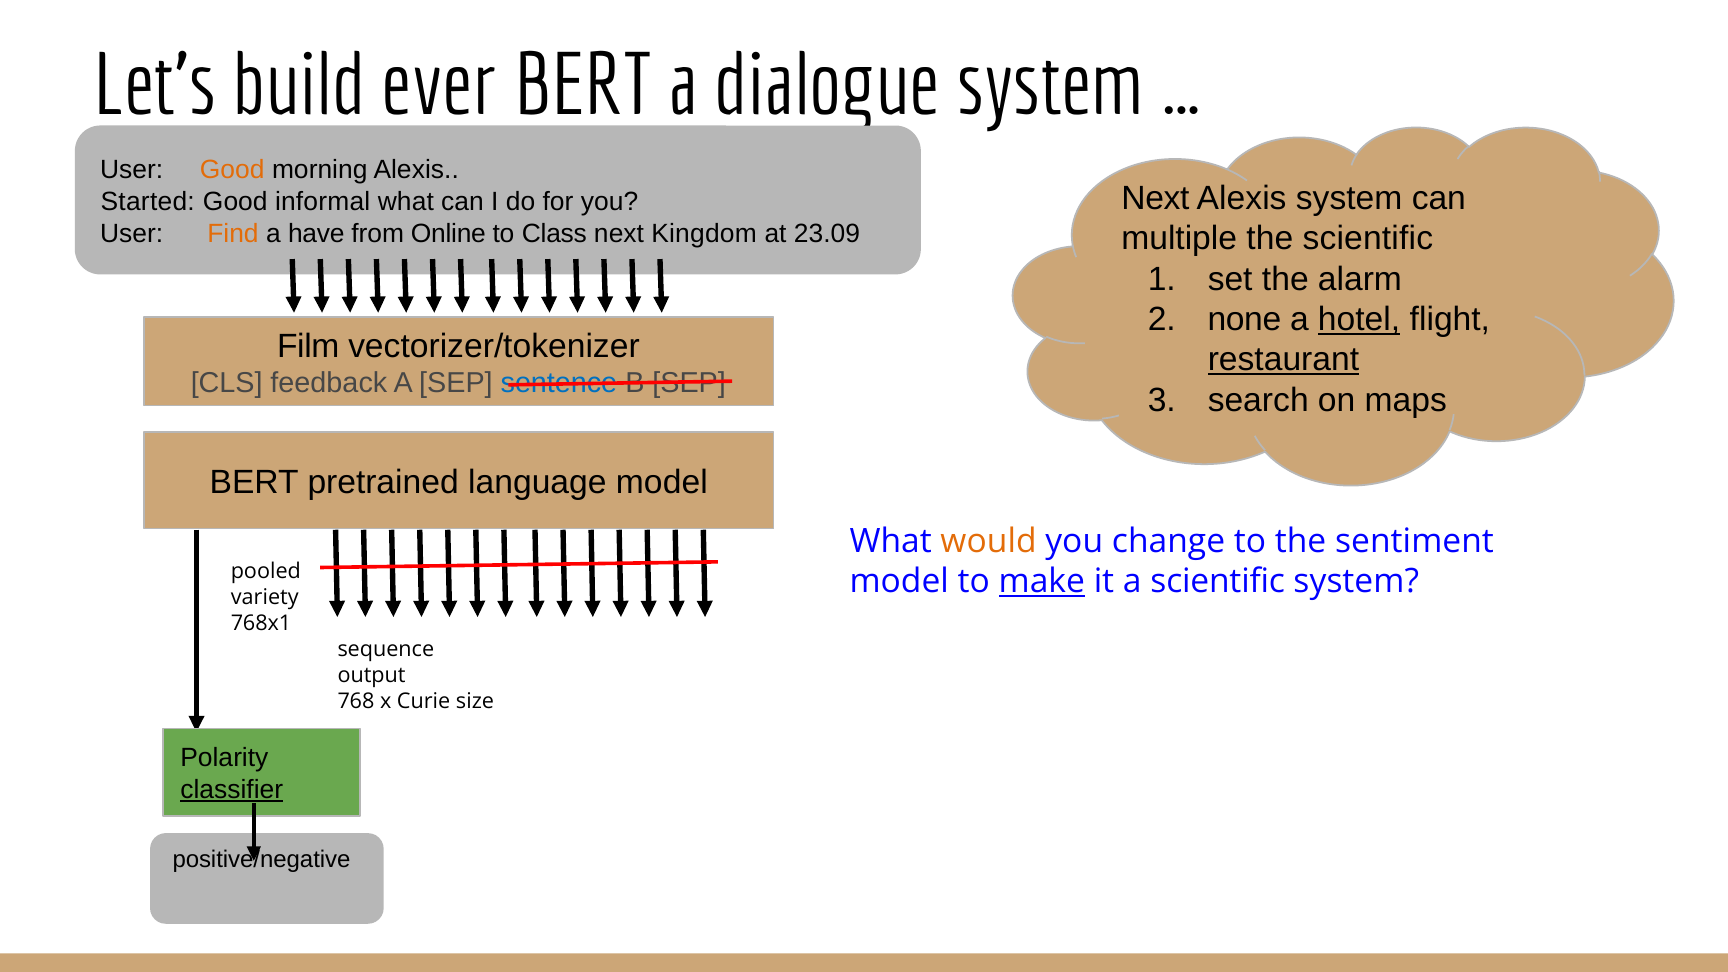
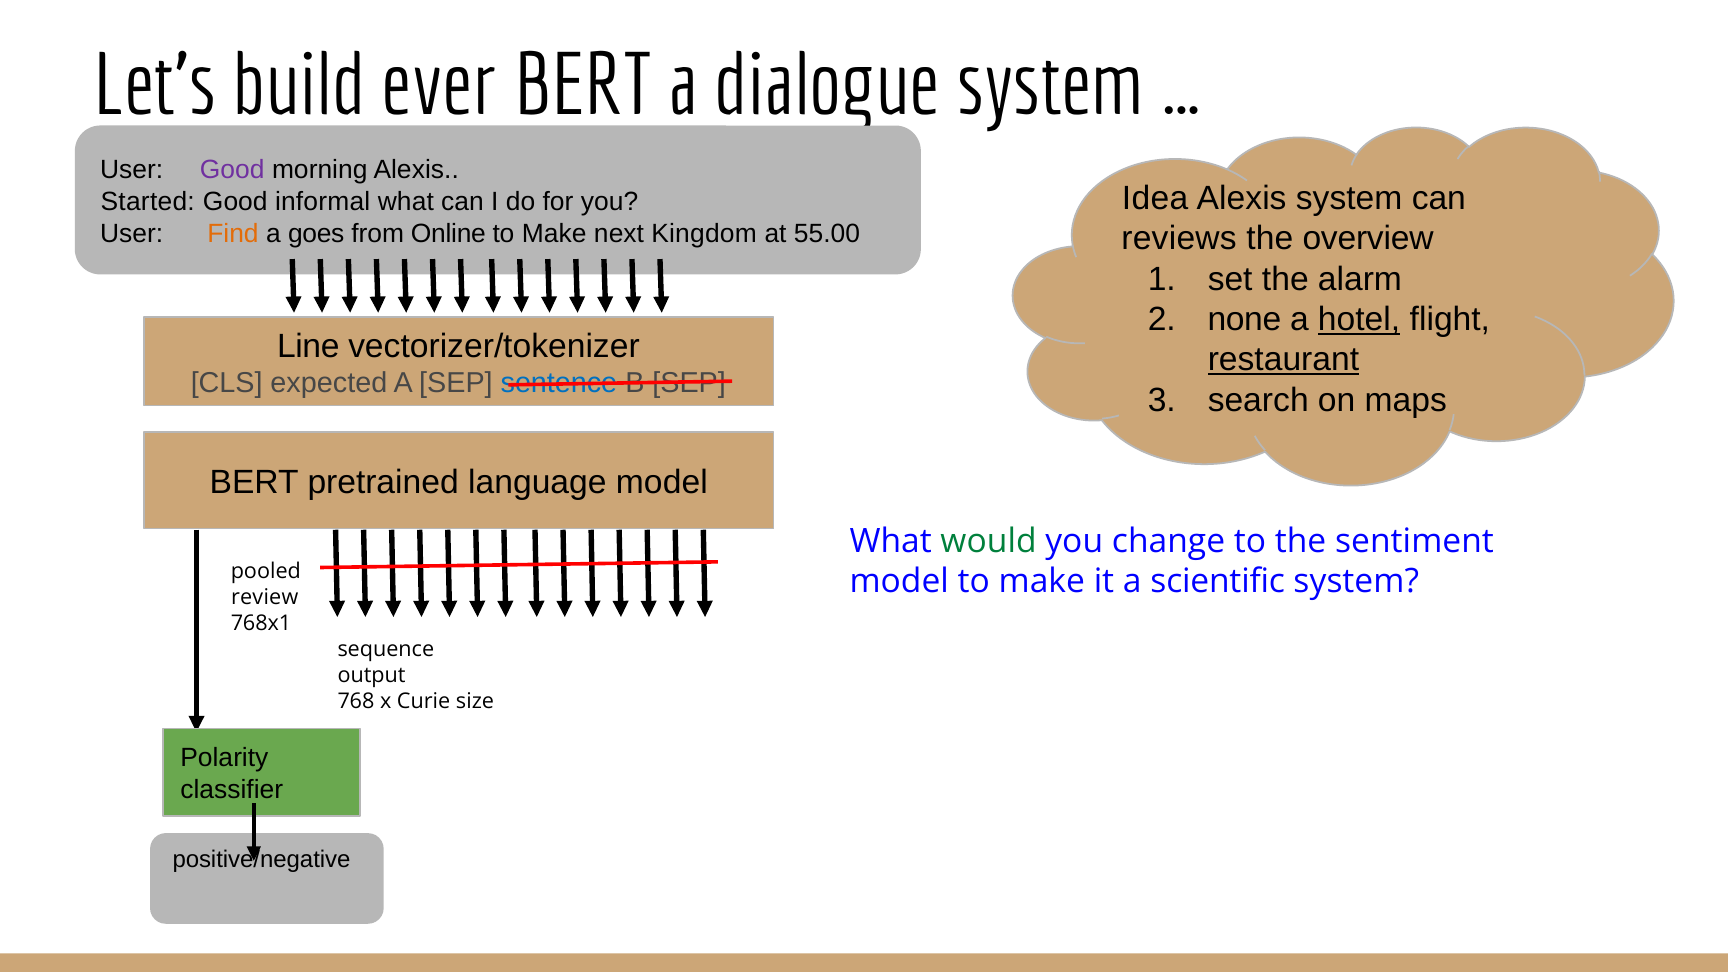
Good at (232, 170) colour: orange -> purple
Next at (1155, 198): Next -> Idea
have: have -> goes
Class at (554, 233): Class -> Make
23.09: 23.09 -> 55.00
multiple: multiple -> reviews
the scientific: scientific -> overview
Film: Film -> Line
feedback: feedback -> expected
would colour: orange -> green
make at (1042, 582) underline: present -> none
variety: variety -> review
classifier underline: present -> none
